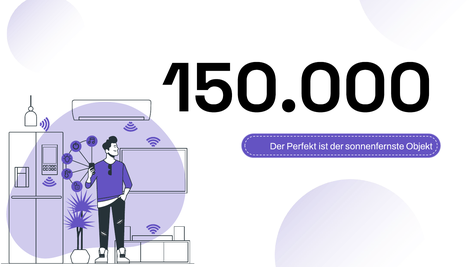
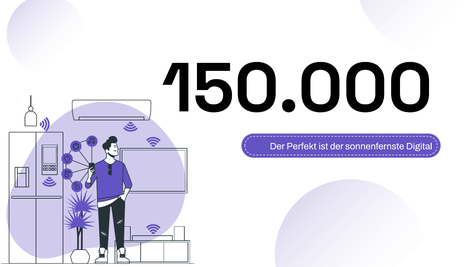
Objekt: Objekt -> Digital
